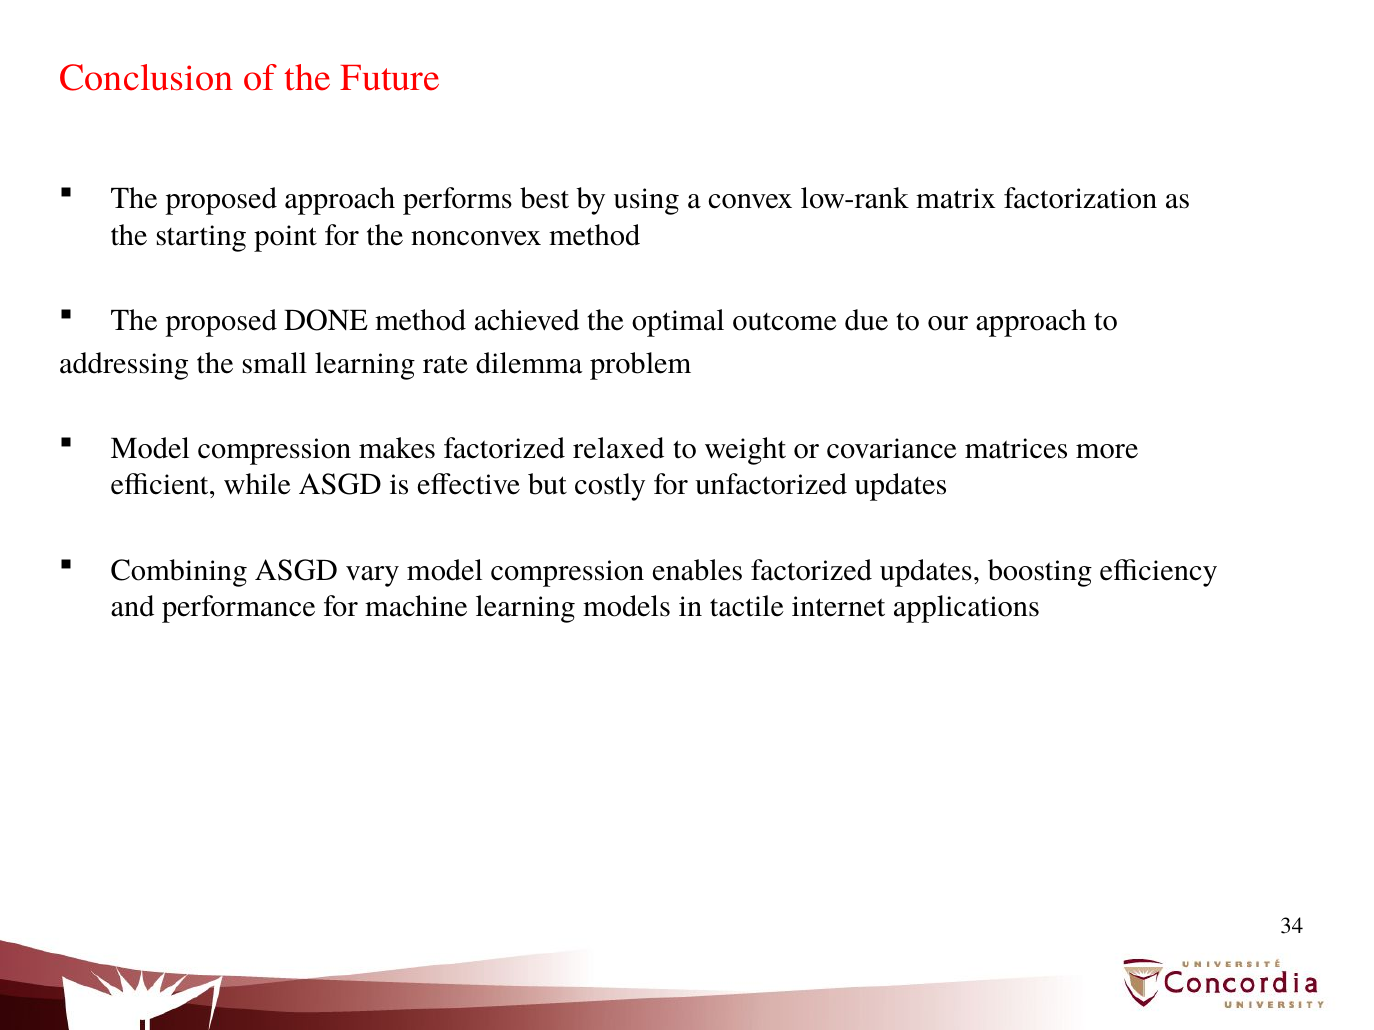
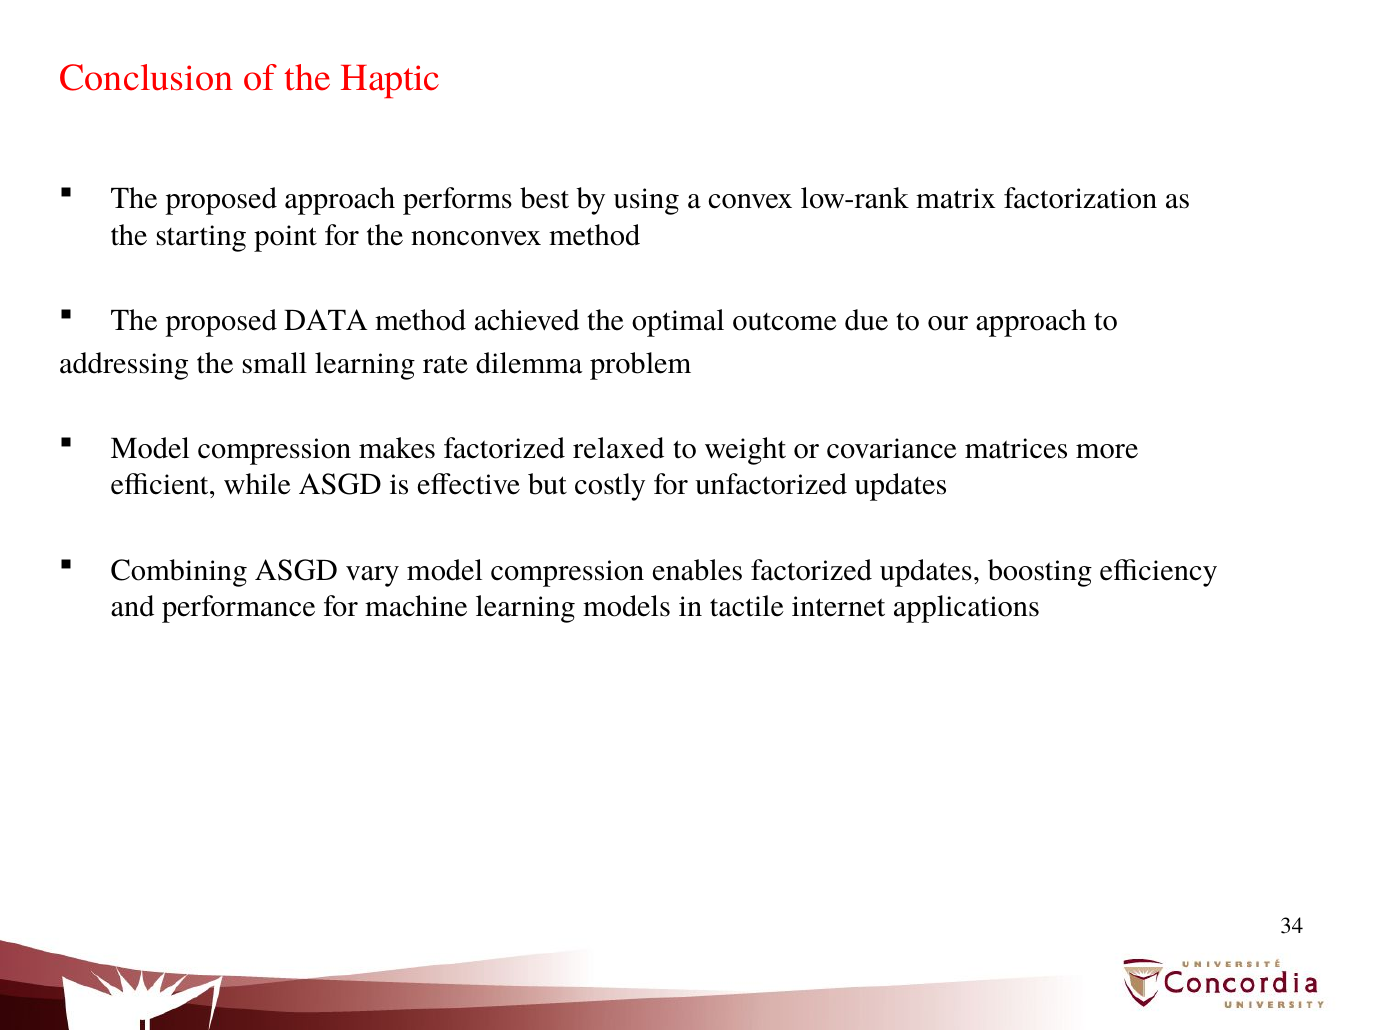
Future: Future -> Haptic
DONE: DONE -> DATA
